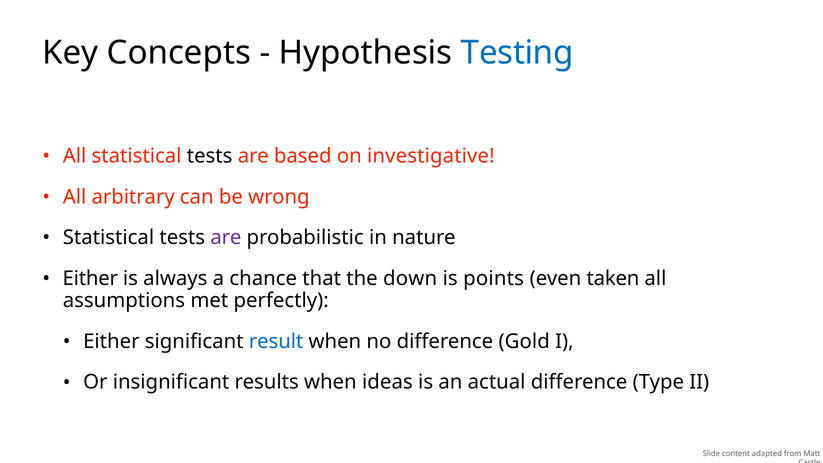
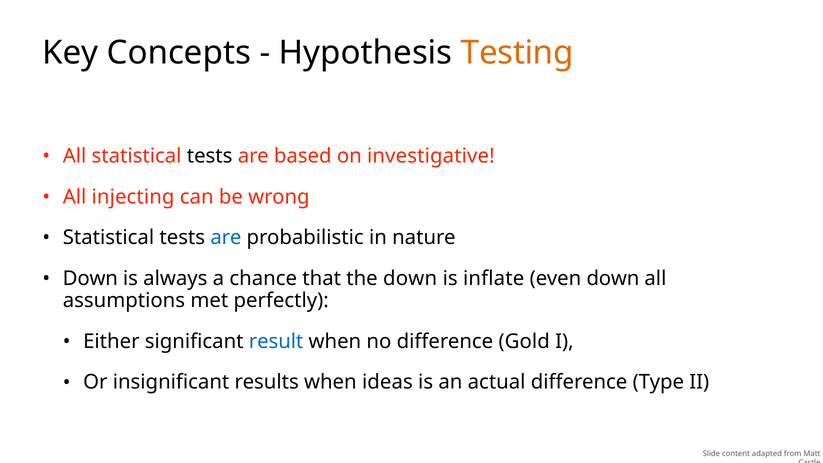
Testing colour: blue -> orange
arbitrary: arbitrary -> injecting
are at (226, 238) colour: purple -> blue
Either at (90, 279): Either -> Down
points: points -> inflate
even taken: taken -> down
